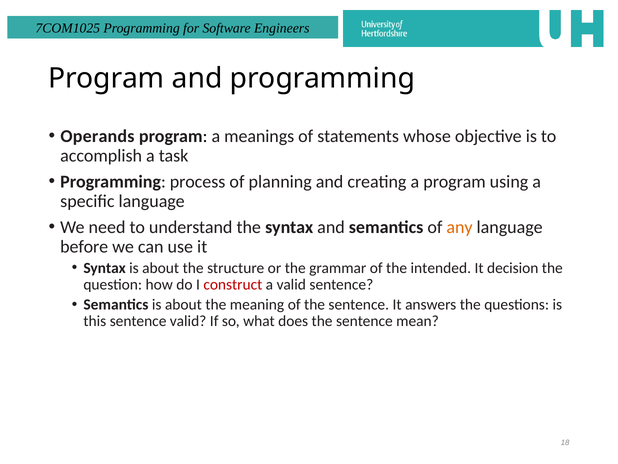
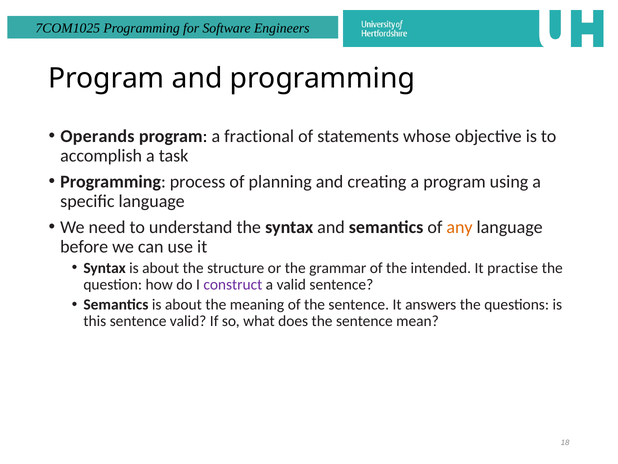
meanings: meanings -> fractional
decision: decision -> practise
construct colour: red -> purple
